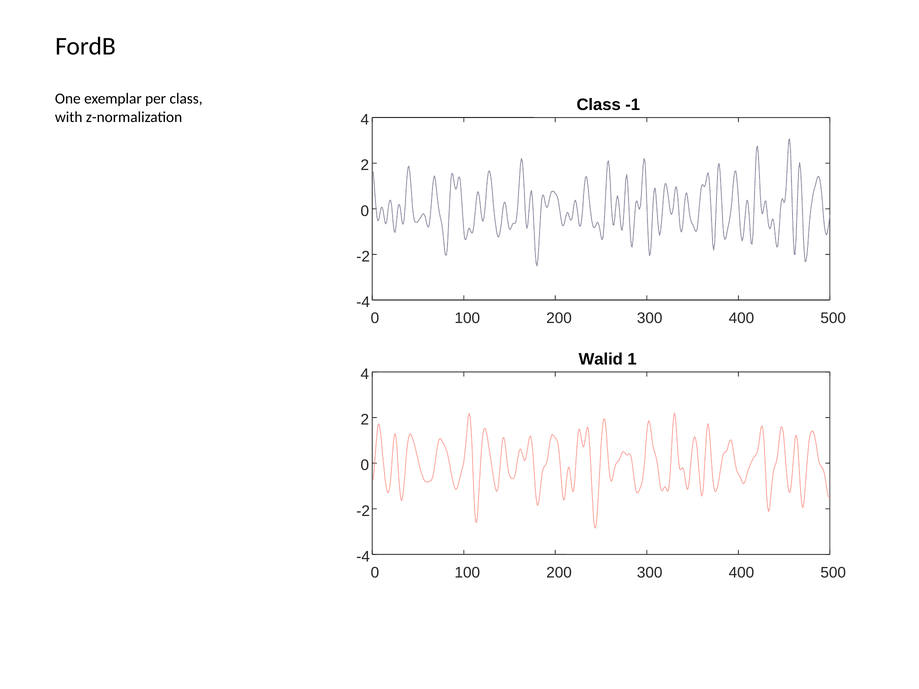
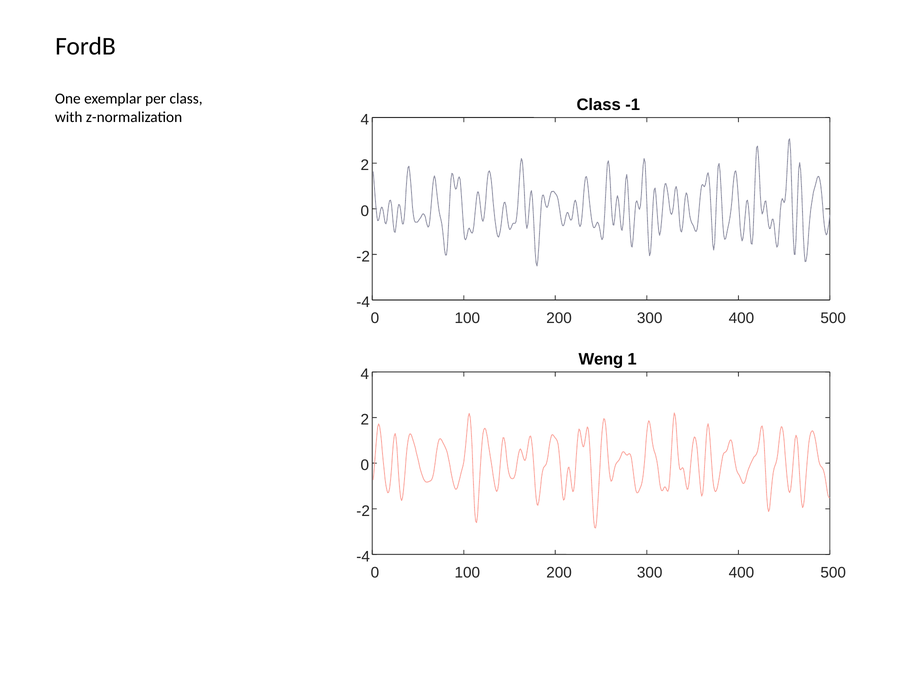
Walid: Walid -> Weng
